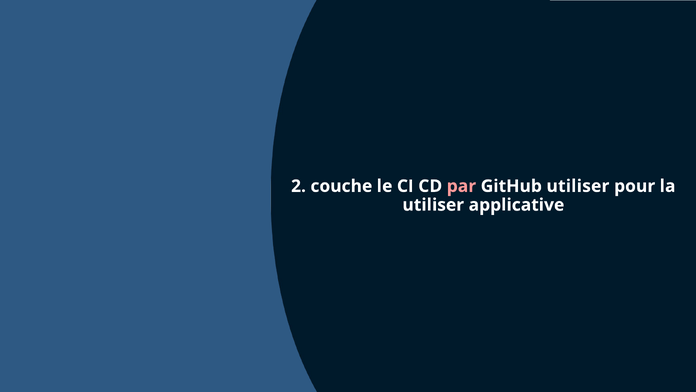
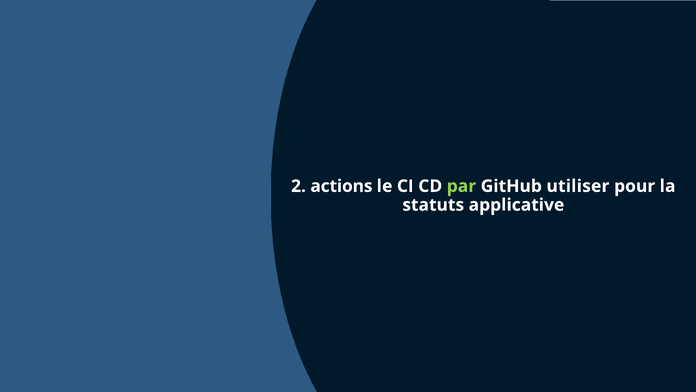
couche: couche -> actions
par colour: pink -> light green
utiliser at (433, 205): utiliser -> statuts
